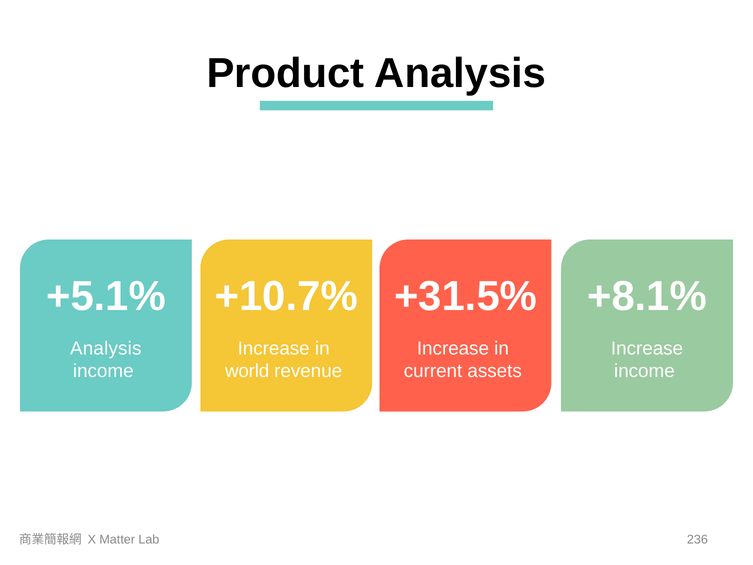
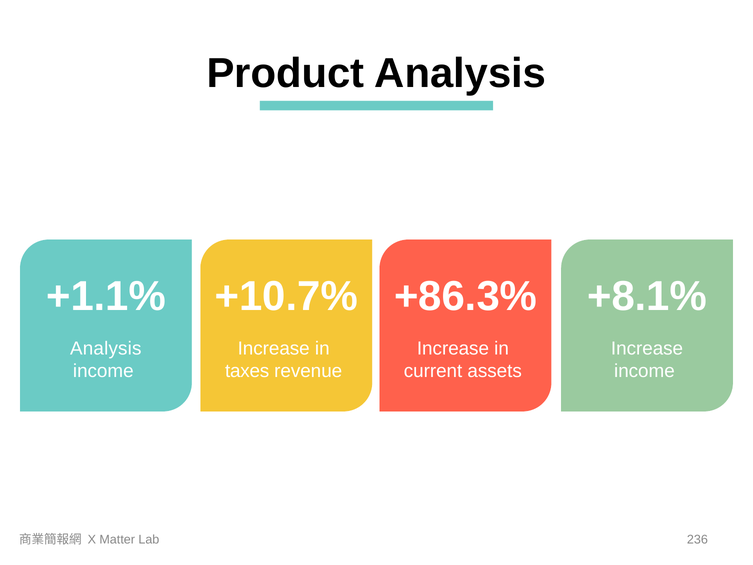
+5.1%: +5.1% -> +1.1%
+31.5%: +31.5% -> +86.3%
world: world -> taxes
